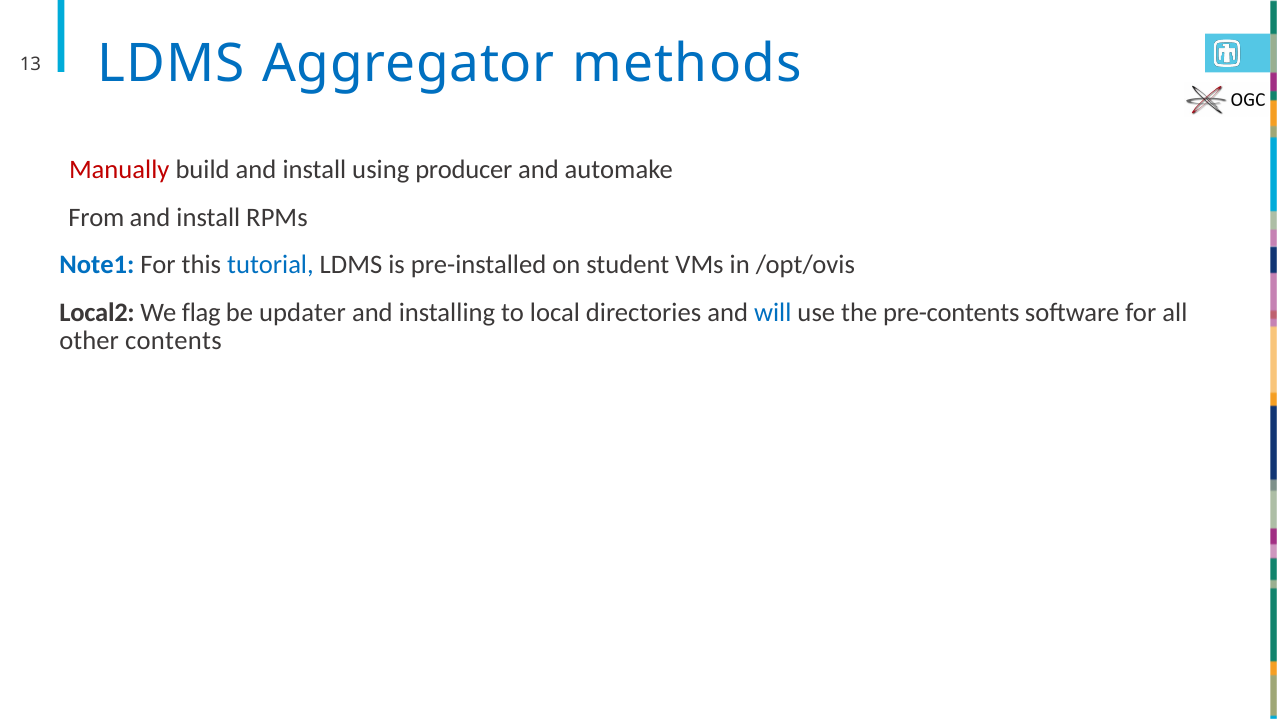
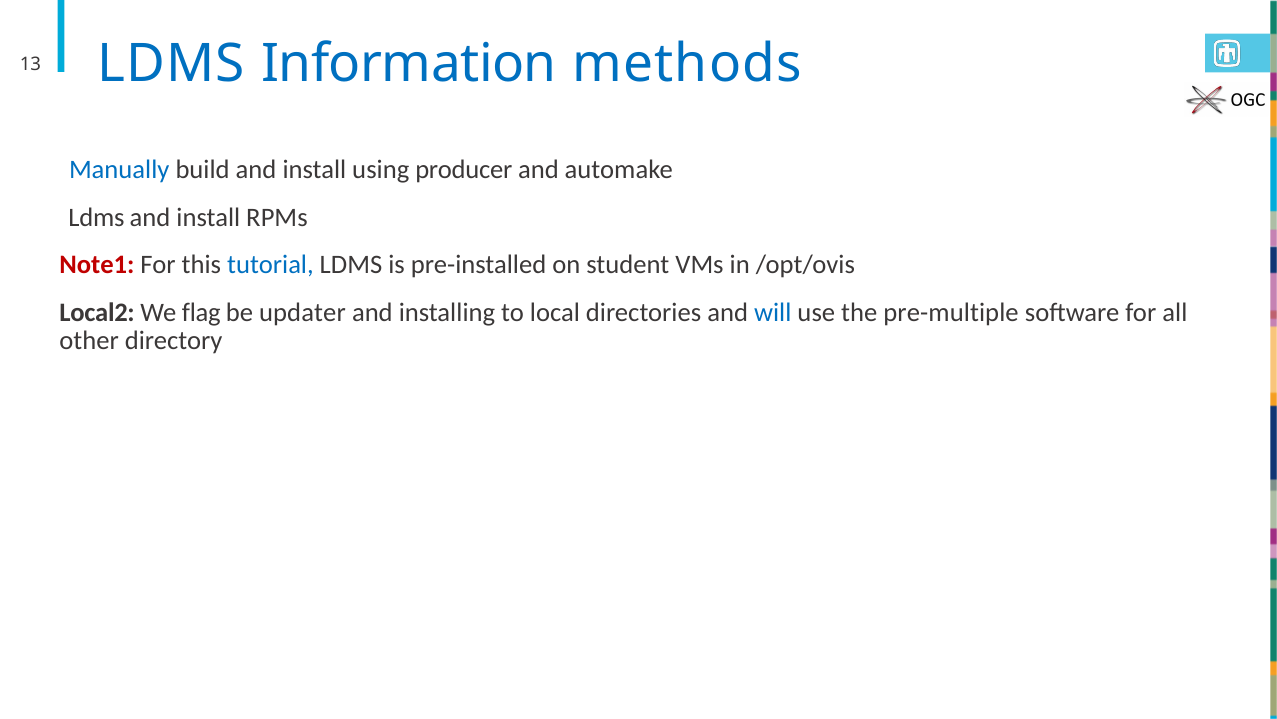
Aggregator: Aggregator -> Information
Manually colour: red -> blue
From at (96, 217): From -> Ldms
Note1 colour: blue -> red
pre-contents: pre-contents -> pre-multiple
contents: contents -> directory
